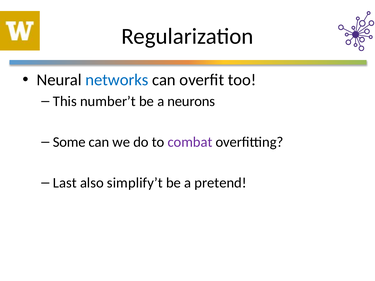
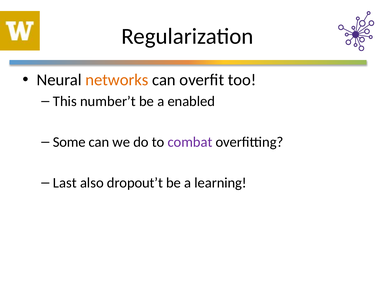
networks colour: blue -> orange
neurons: neurons -> enabled
simplify’t: simplify’t -> dropout’t
pretend: pretend -> learning
